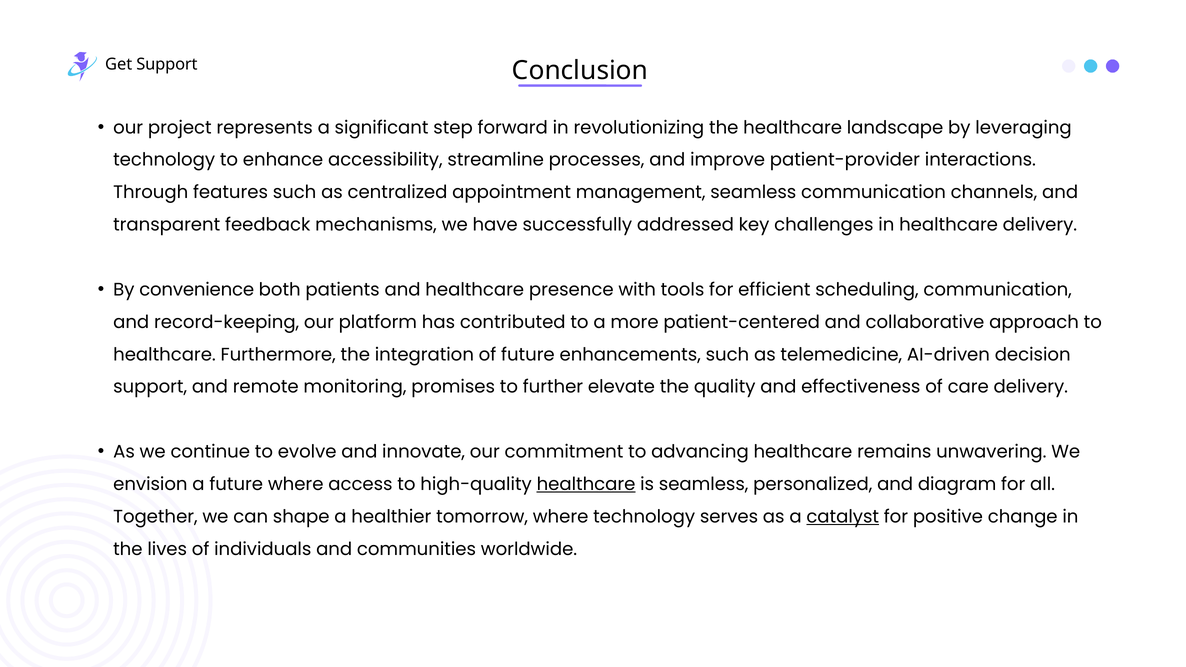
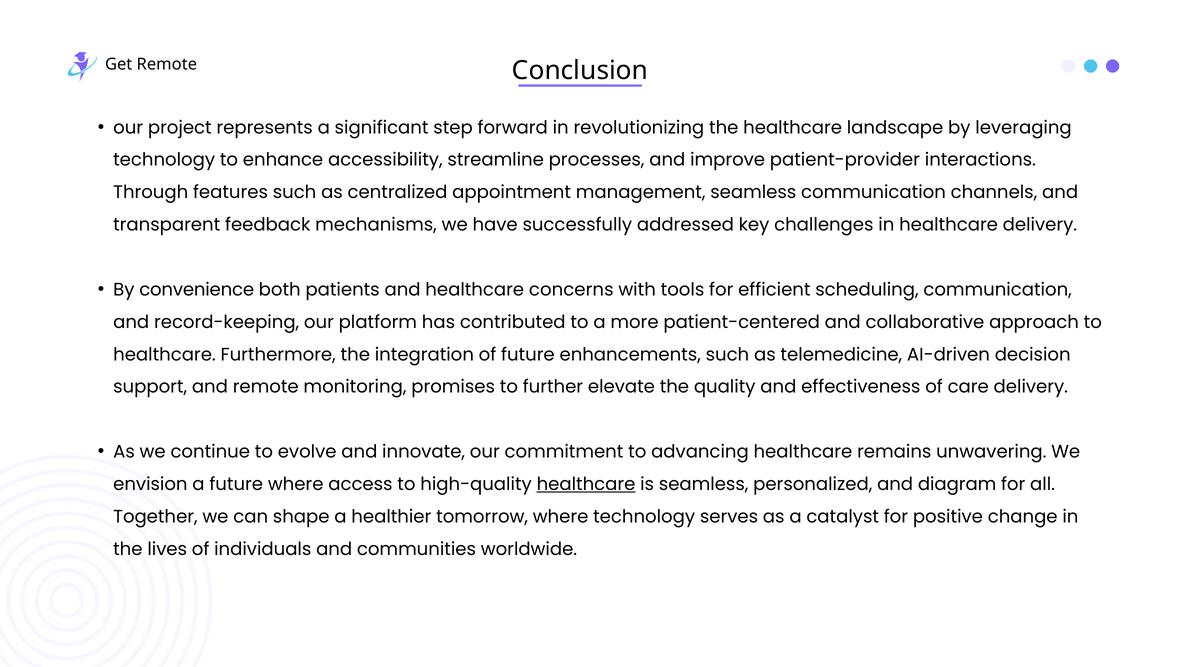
Get Support: Support -> Remote
presence: presence -> concerns
catalyst underline: present -> none
